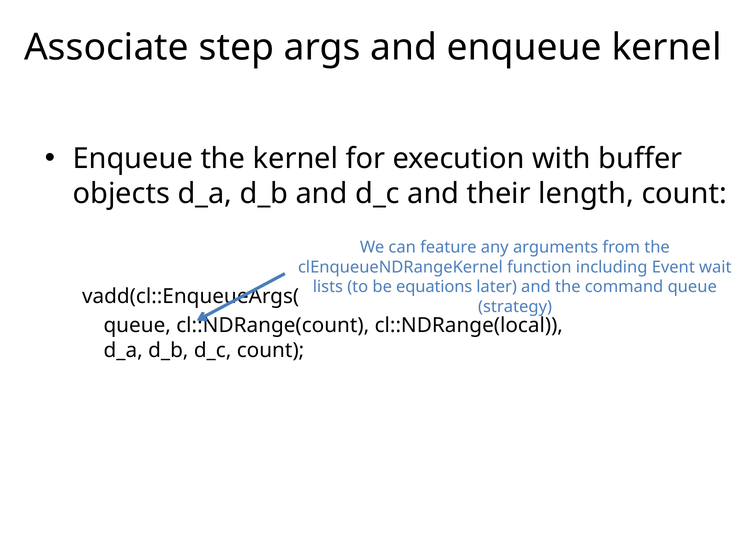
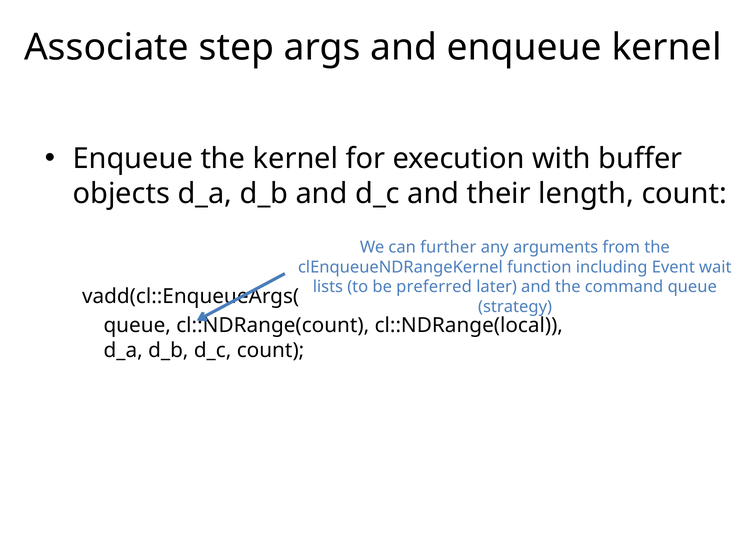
feature: feature -> further
equations: equations -> preferred
